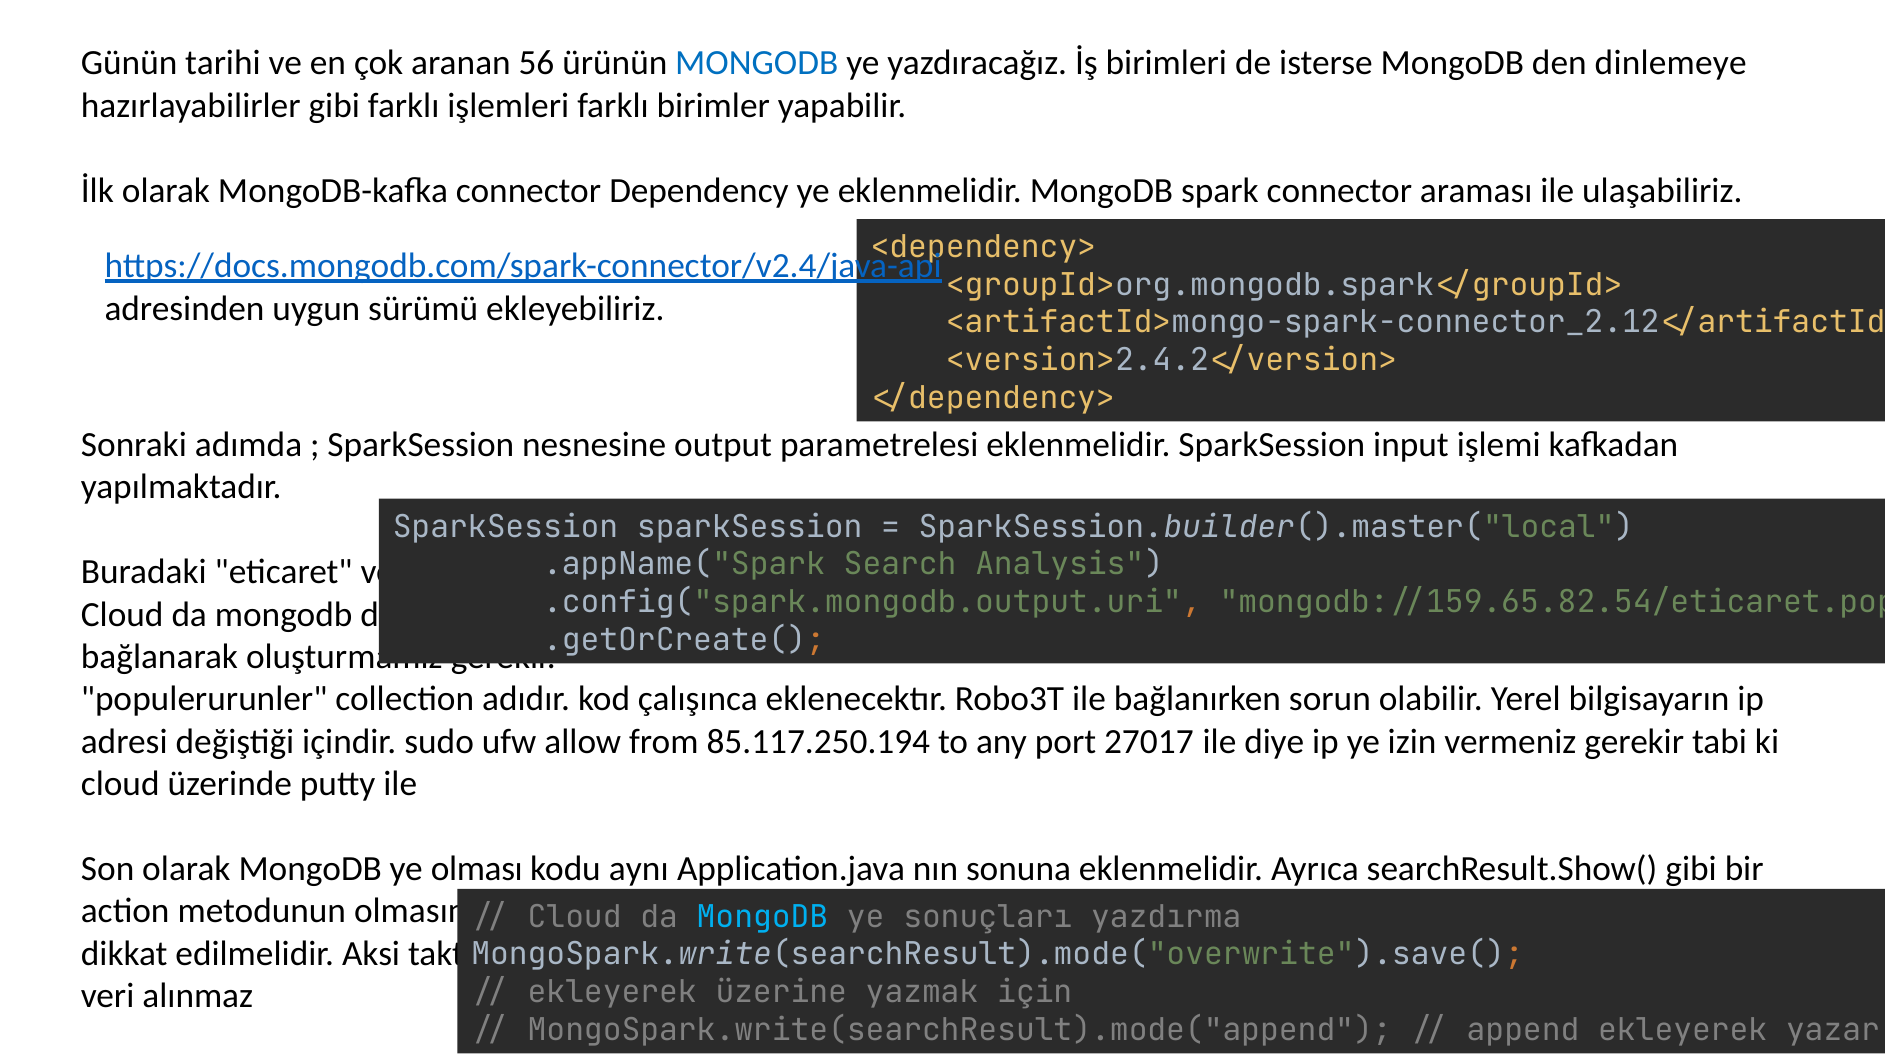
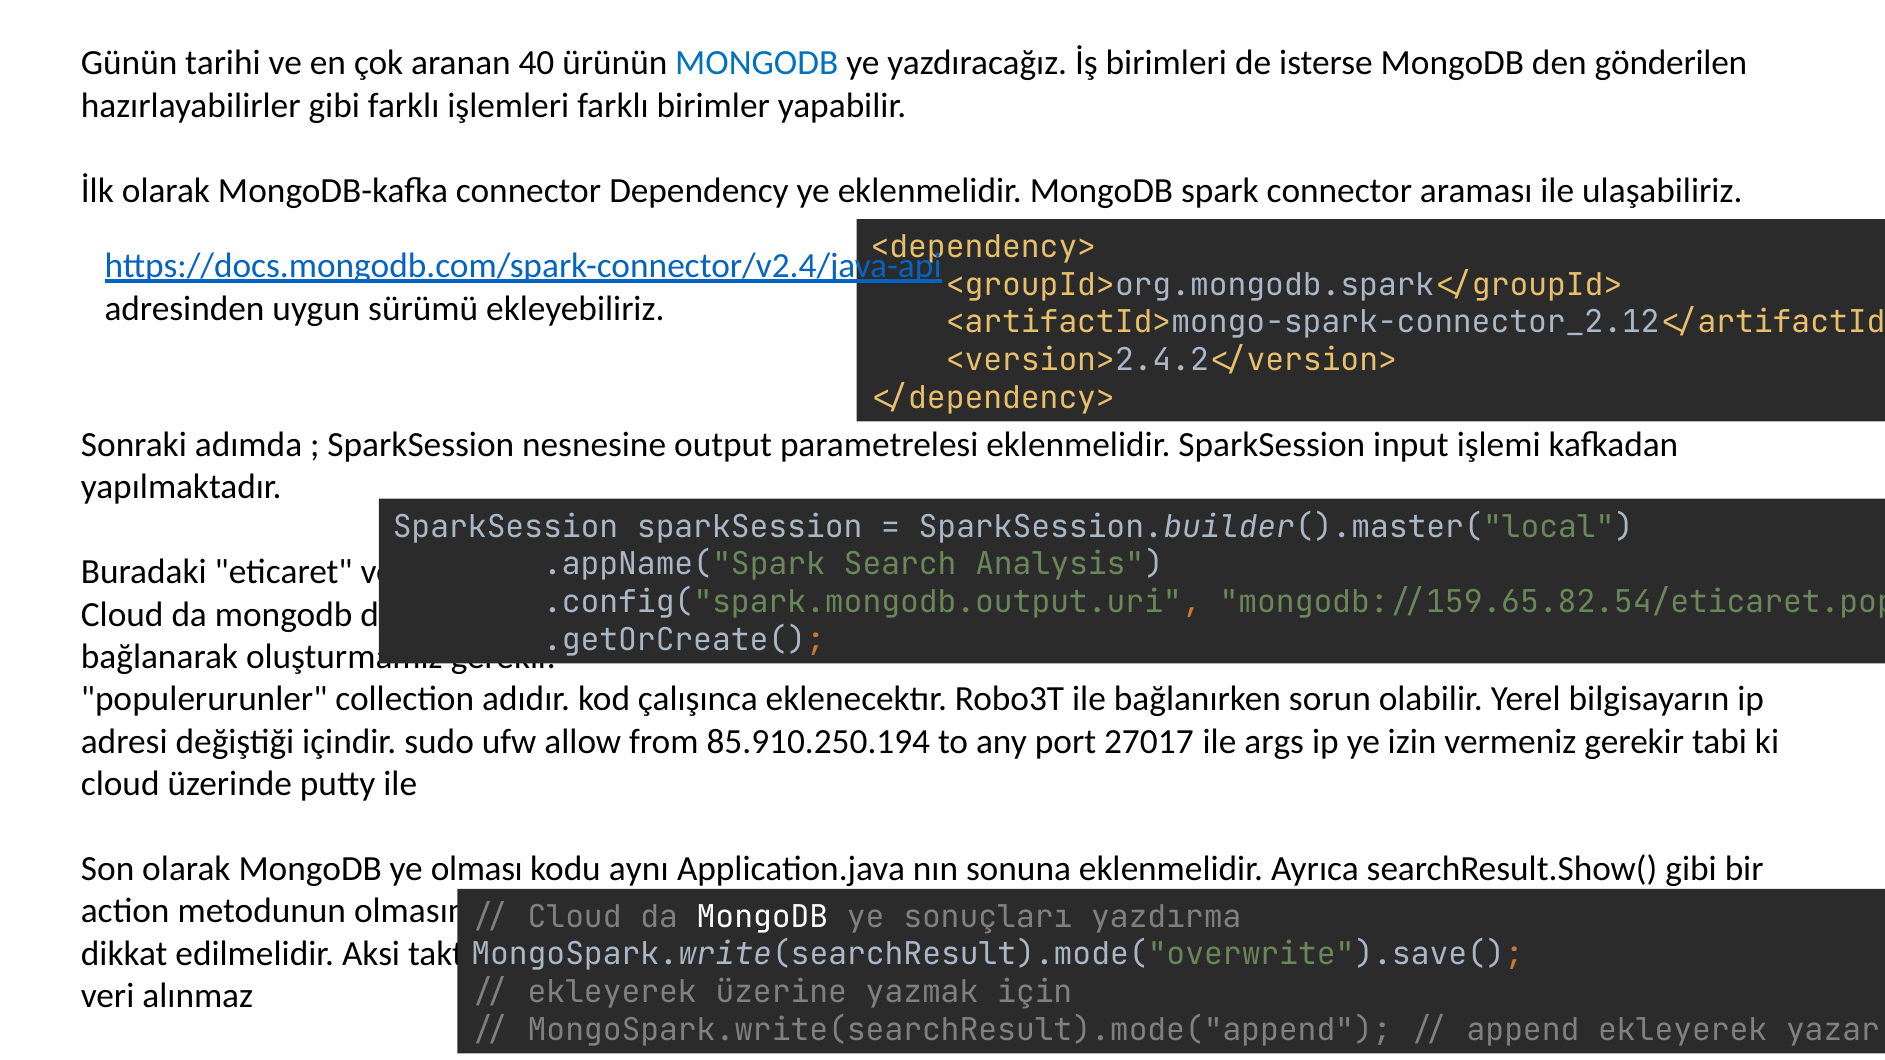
56: 56 -> 40
dinlemeye: dinlemeye -> gönderilen
85.117.250.194: 85.117.250.194 -> 85.910.250.194
diye: diye -> args
MongoDB at (762, 917) colour: light blue -> white
